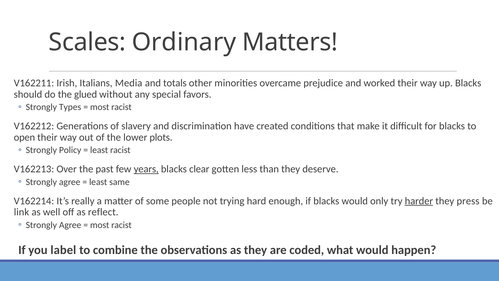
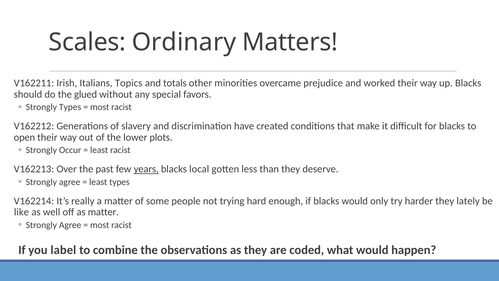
Media: Media -> Topics
Policy: Policy -> Occur
clear: clear -> local
least same: same -> types
harder underline: present -> none
press: press -> lately
link: link -> like
as reflect: reflect -> matter
